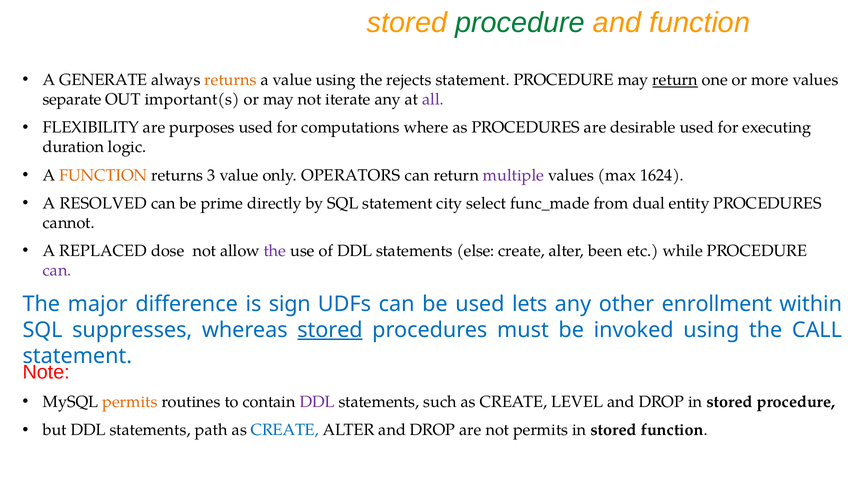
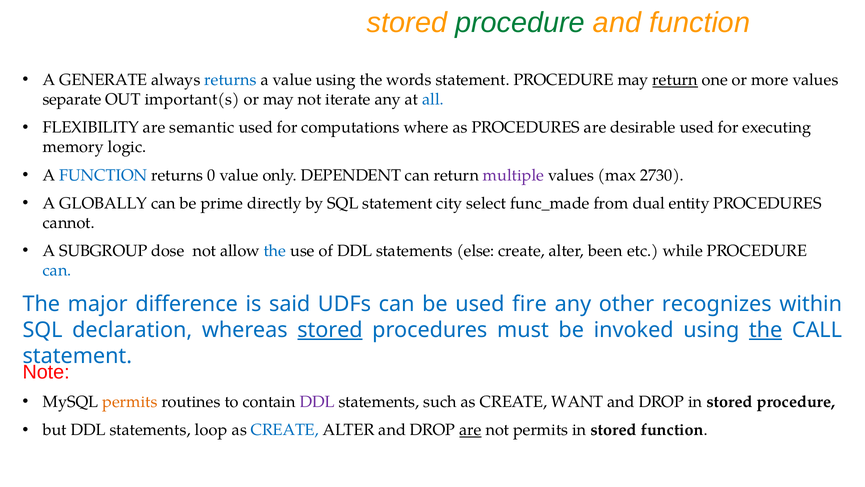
returns at (230, 80) colour: orange -> blue
rejects: rejects -> words
all colour: purple -> blue
purposes: purposes -> semantic
duration: duration -> memory
FUNCTION at (103, 175) colour: orange -> blue
3: 3 -> 0
OPERATORS: OPERATORS -> DEPENDENT
1624: 1624 -> 2730
RESOLVED: RESOLVED -> GLOBALLY
REPLACED: REPLACED -> SUBGROUP
the at (275, 251) colour: purple -> blue
can at (57, 270) colour: purple -> blue
sign: sign -> said
lets: lets -> fire
enrollment: enrollment -> recognizes
suppresses: suppresses -> declaration
the at (766, 330) underline: none -> present
LEVEL: LEVEL -> WANT
path: path -> loop
are at (470, 430) underline: none -> present
